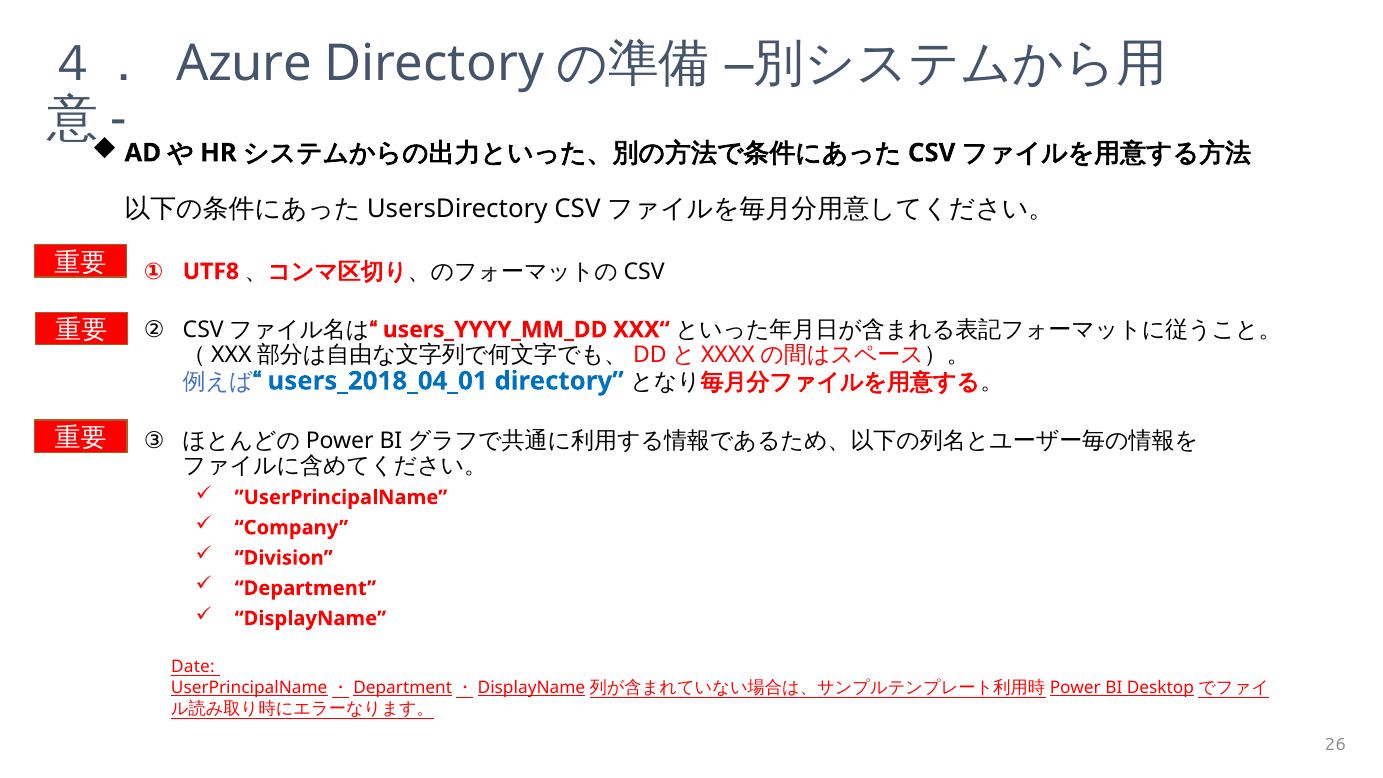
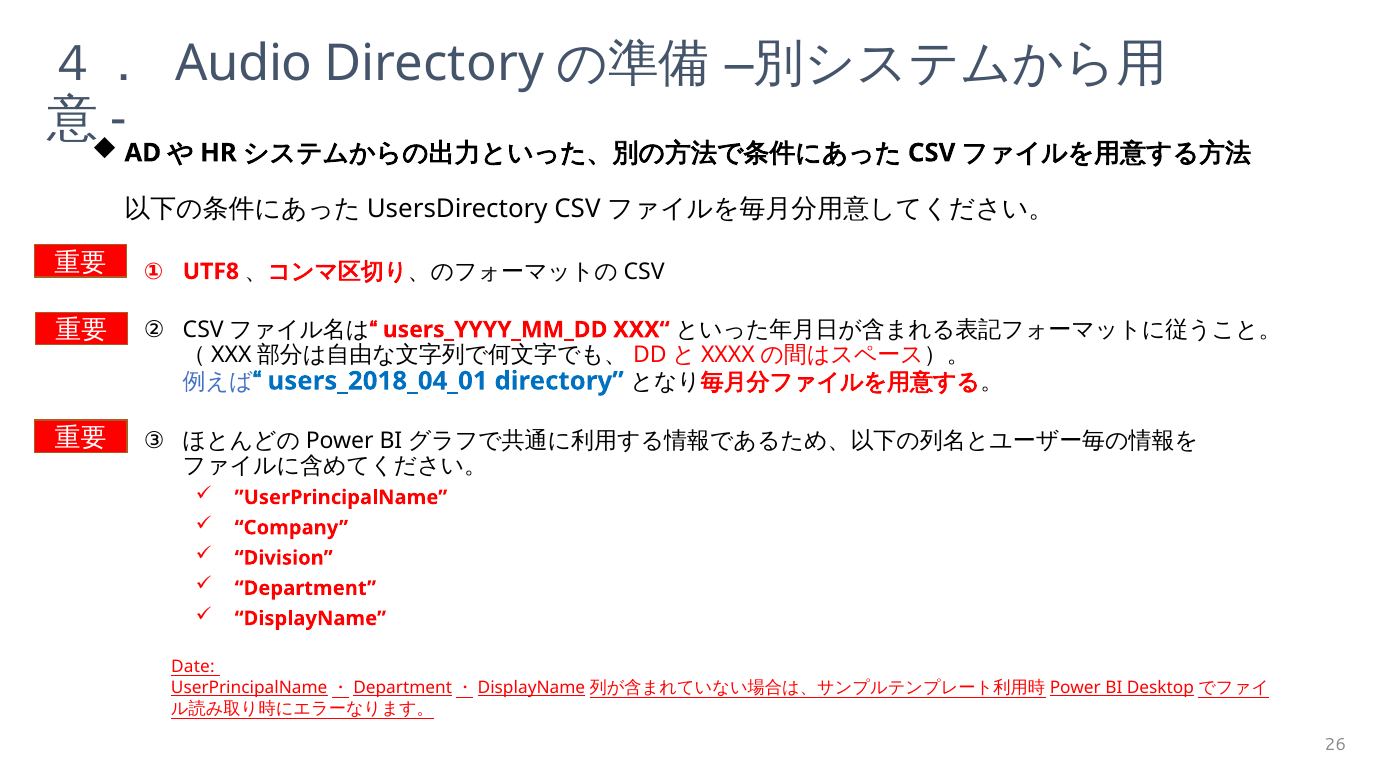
Azure: Azure -> Audio
